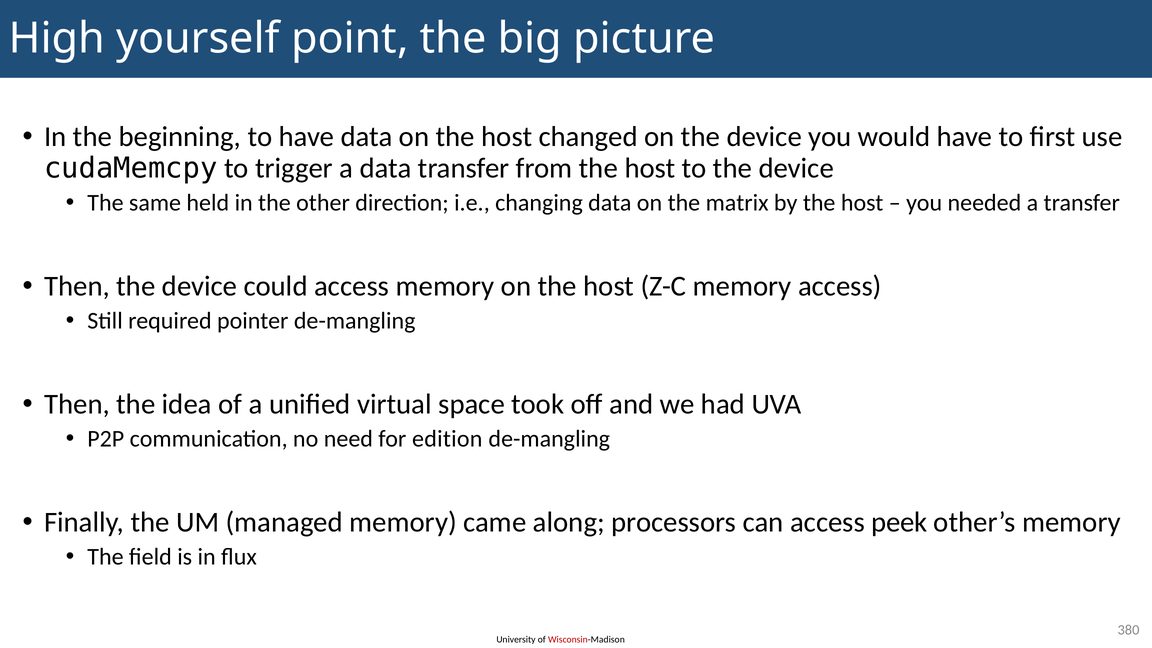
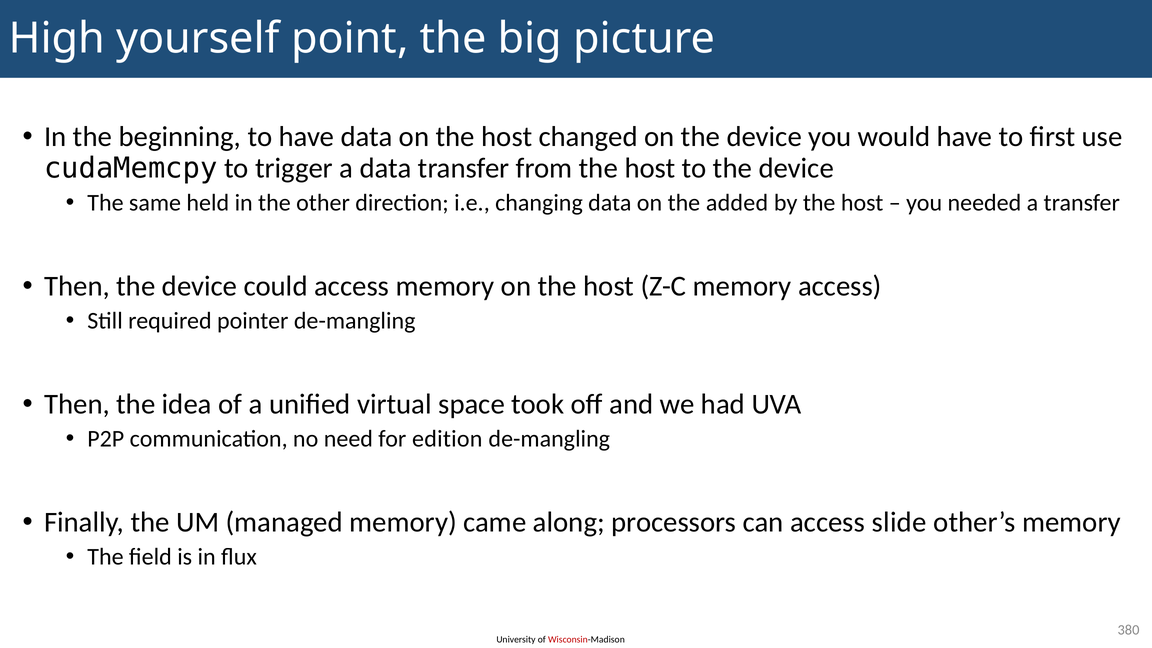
matrix: matrix -> added
peek: peek -> slide
